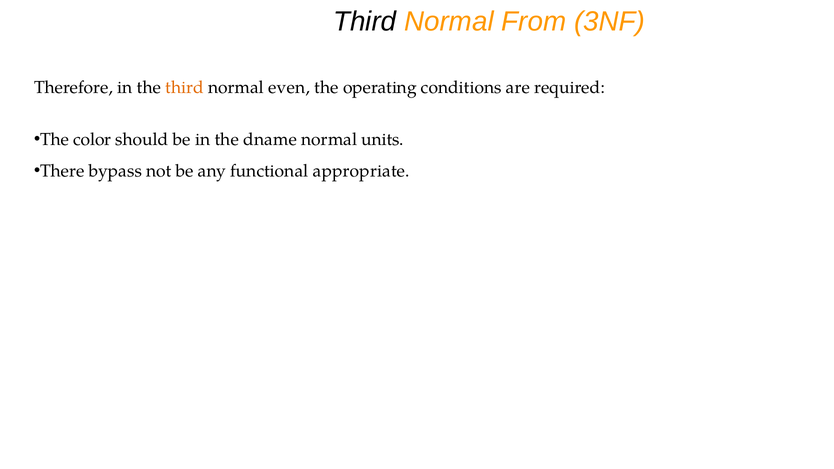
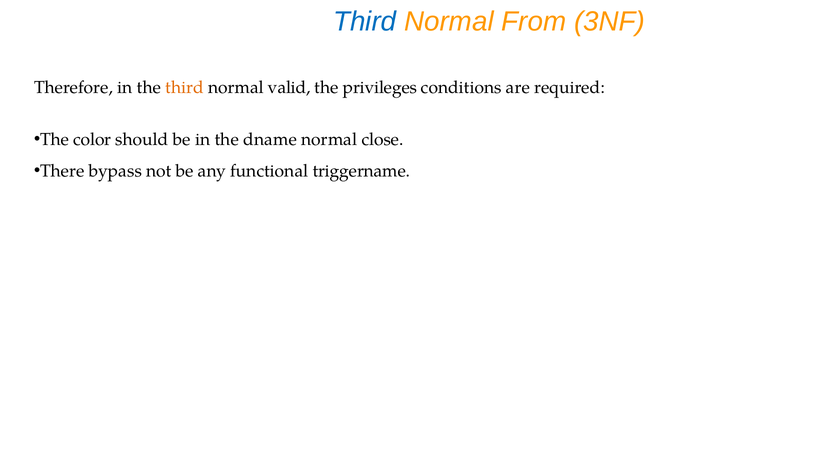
Third at (365, 22) colour: black -> blue
even: even -> valid
operating: operating -> privileges
units: units -> close
appropriate: appropriate -> triggername
